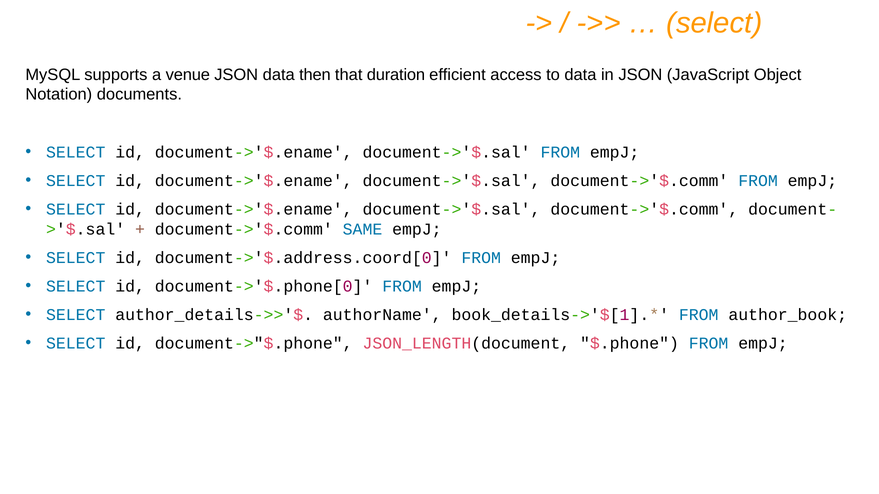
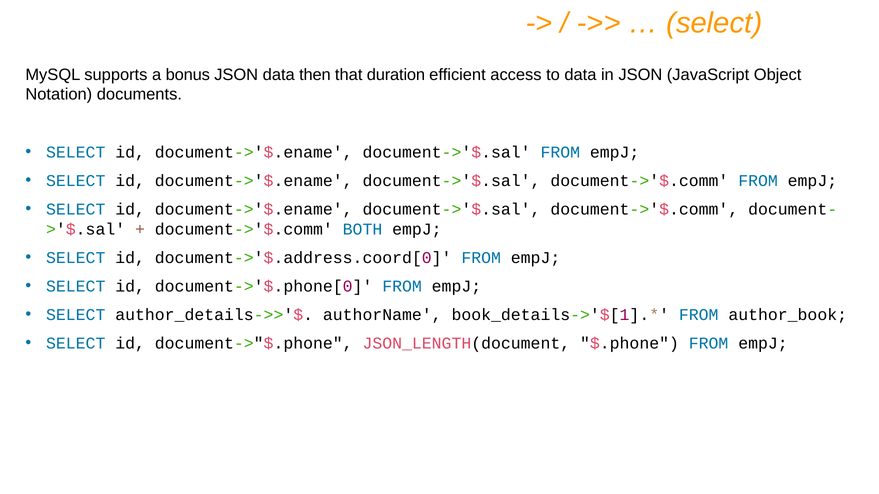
venue: venue -> bonus
SAME: SAME -> BOTH
